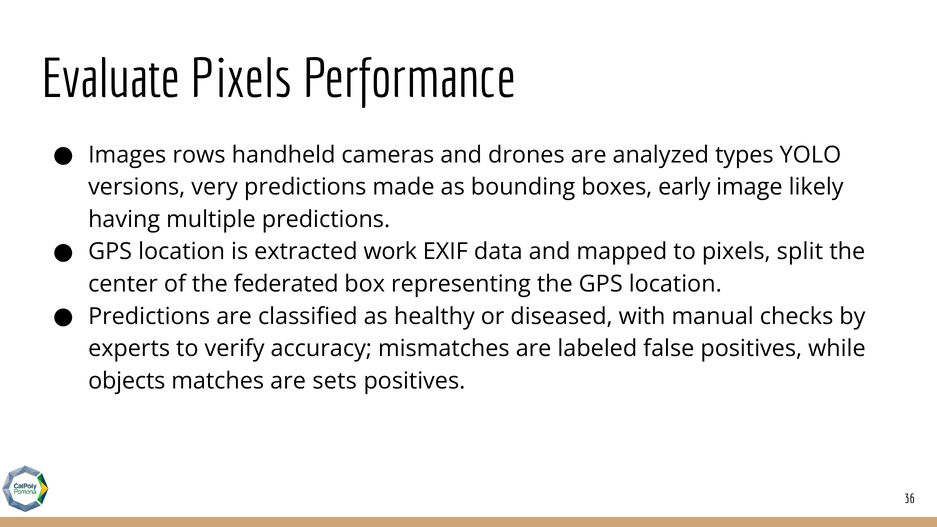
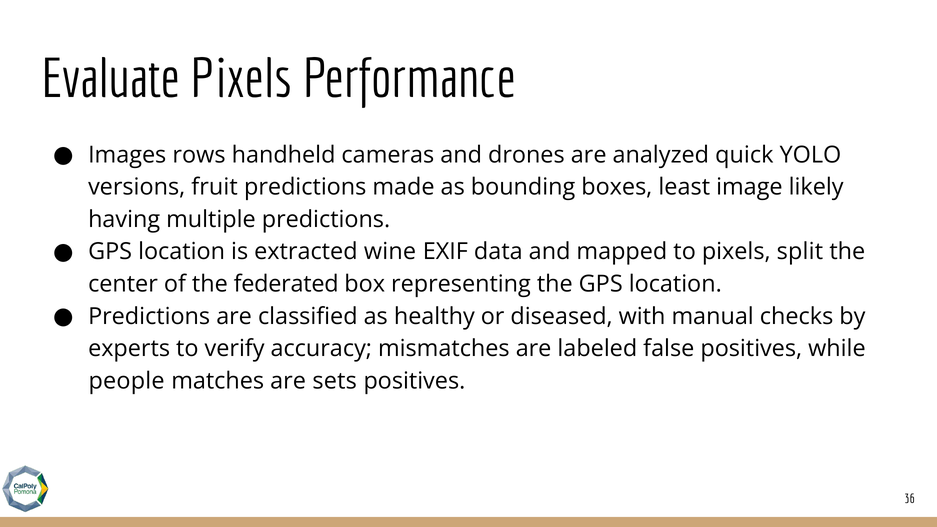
types: types -> quick
very: very -> fruit
early: early -> least
work: work -> wine
objects: objects -> people
